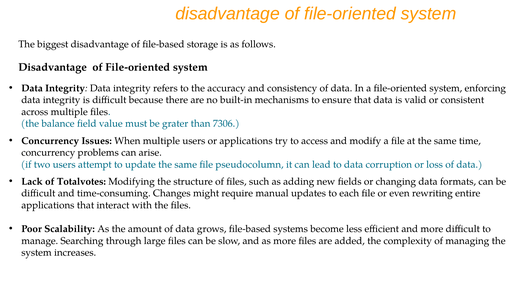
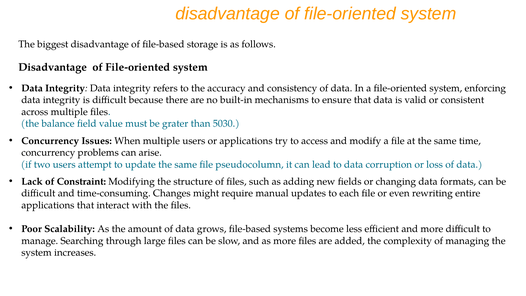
7306: 7306 -> 5030
Totalvotes: Totalvotes -> Constraint
